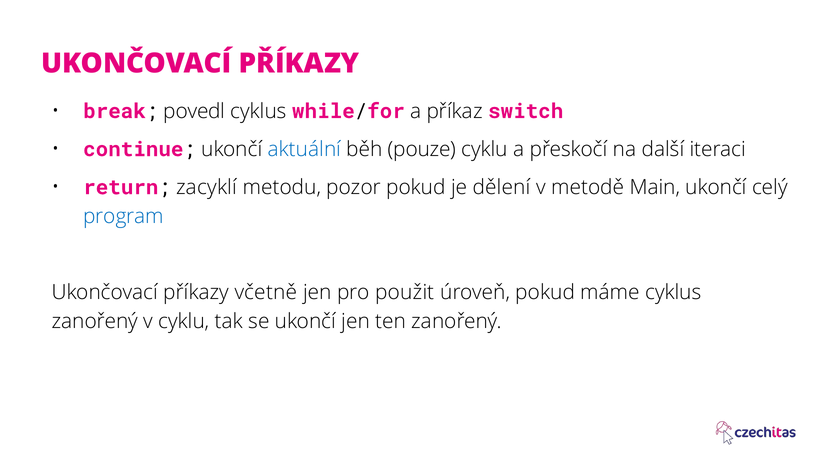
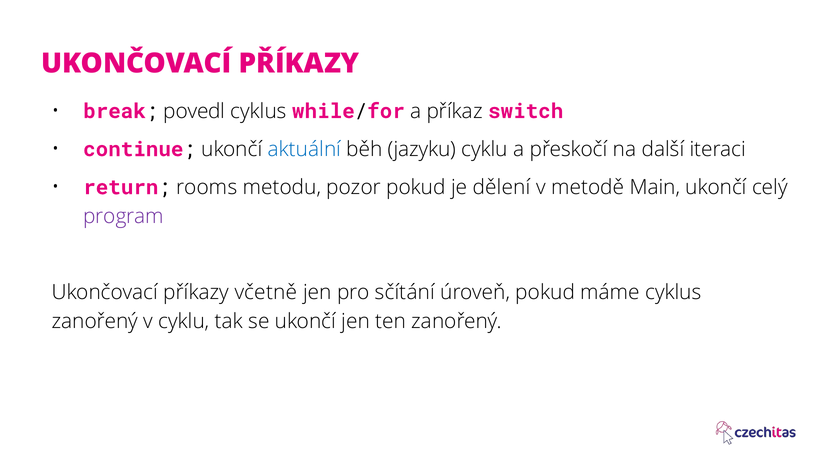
pouze: pouze -> jazyku
zacyklí: zacyklí -> rooms
program colour: blue -> purple
použit: použit -> sčítání
